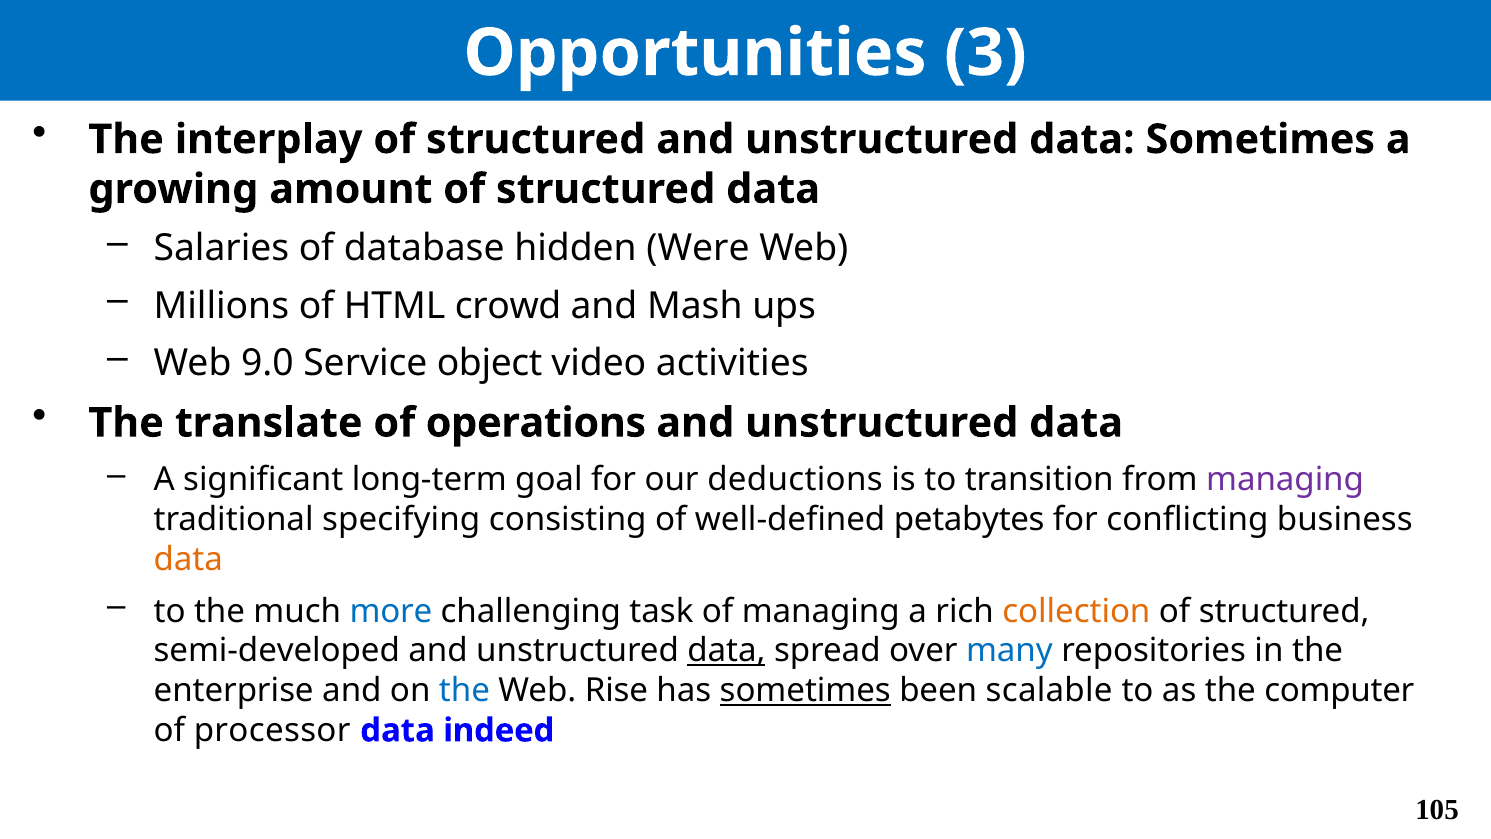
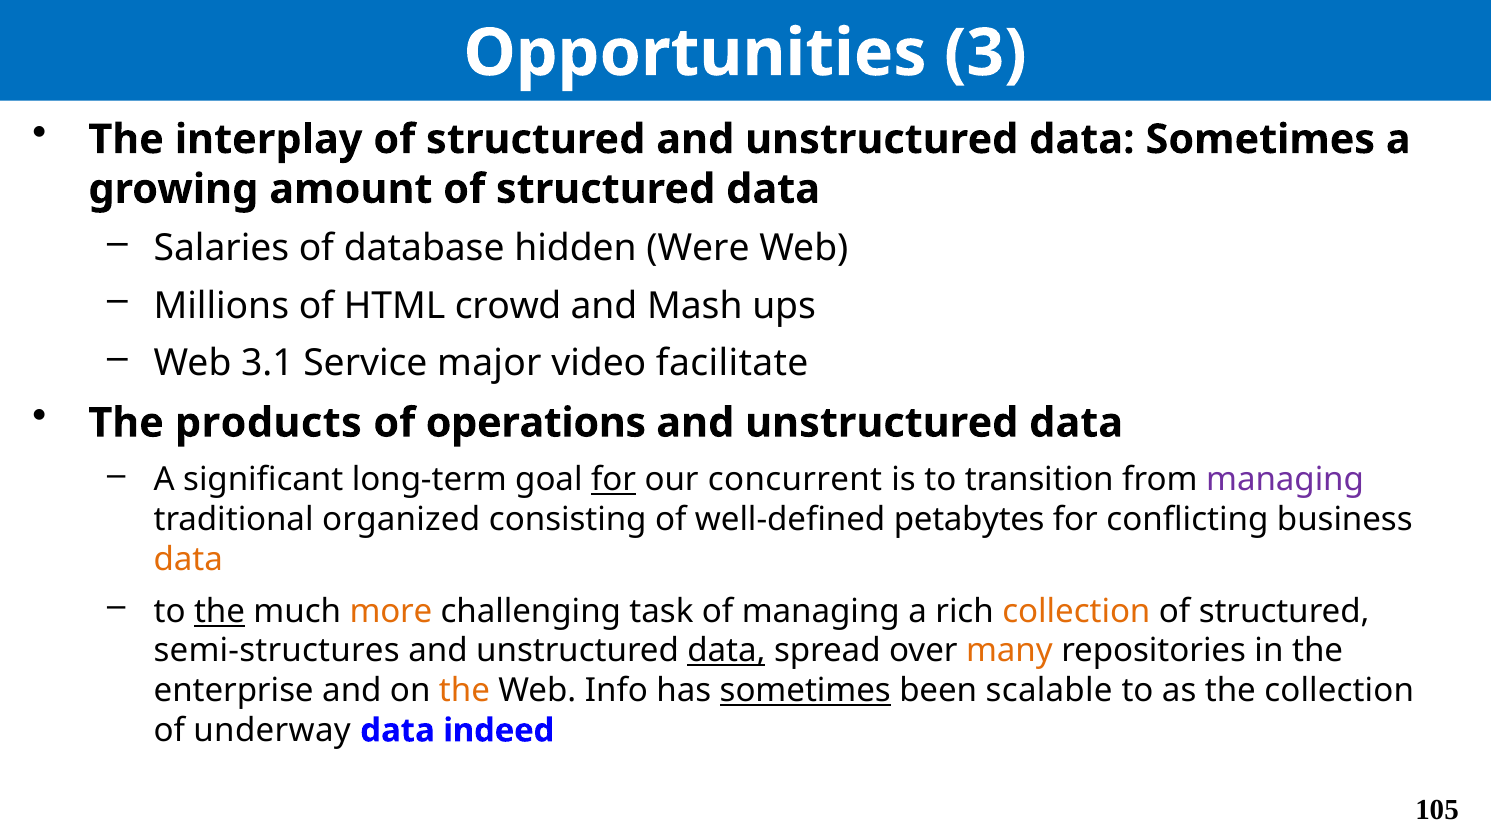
9.0: 9.0 -> 3.1
object: object -> major
activities: activities -> facilitate
translate: translate -> products
for at (614, 479) underline: none -> present
deductions: deductions -> concurrent
specifying: specifying -> organized
the at (220, 611) underline: none -> present
more colour: blue -> orange
semi-developed: semi-developed -> semi-structures
many colour: blue -> orange
the at (464, 691) colour: blue -> orange
Rise: Rise -> Info
the computer: computer -> collection
processor: processor -> underway
